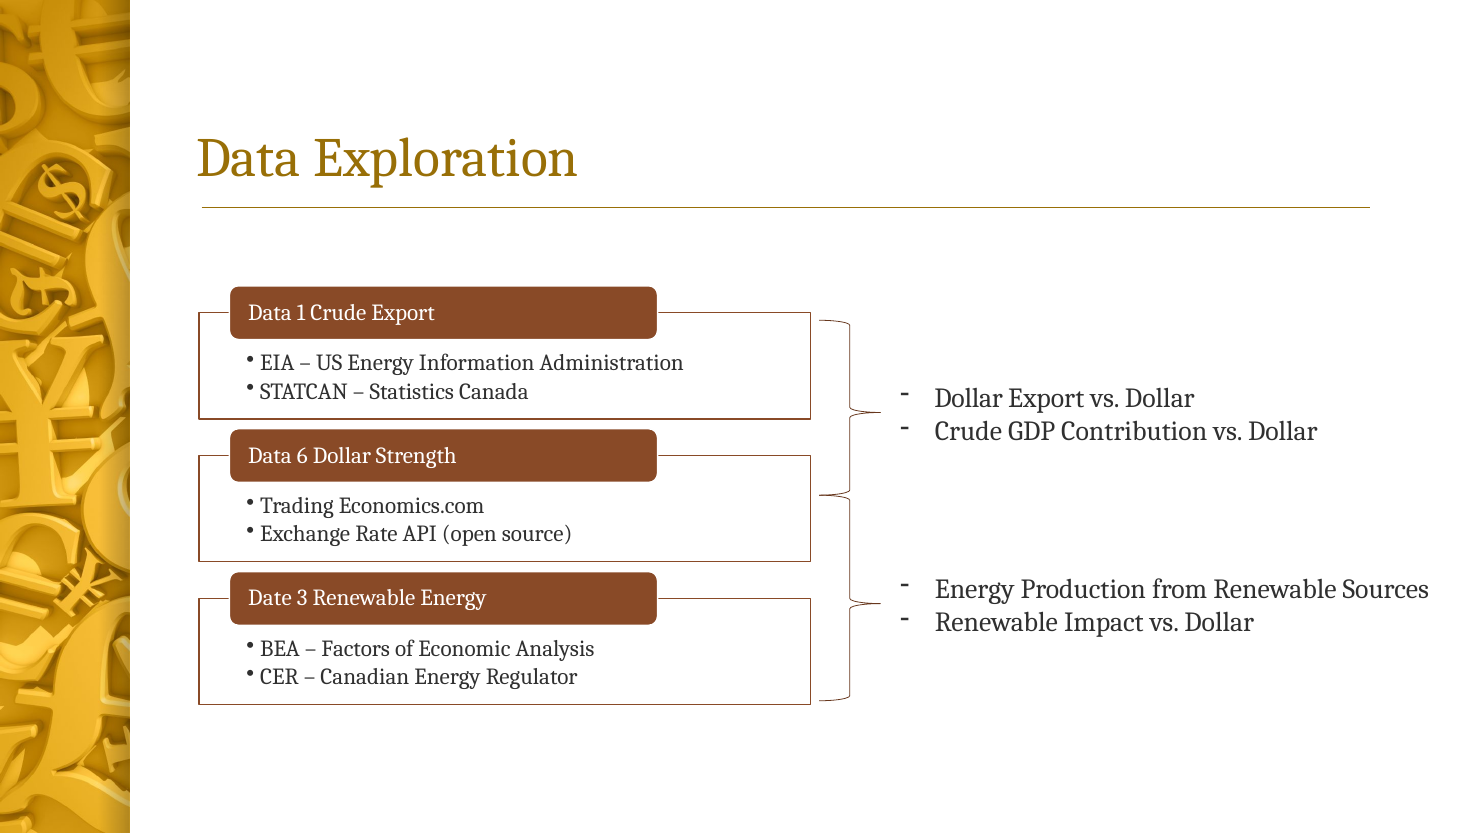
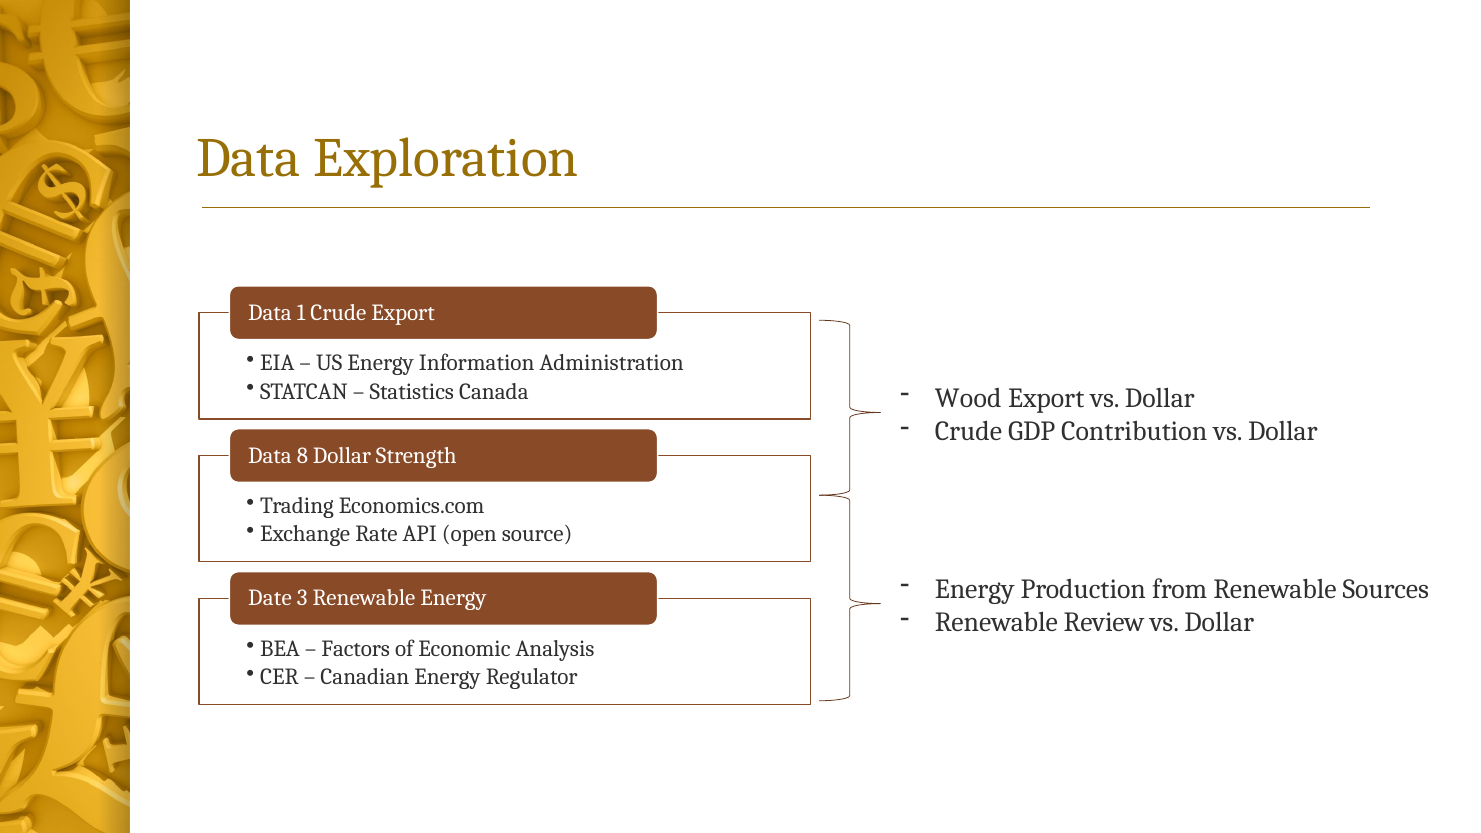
Dollar at (969, 398): Dollar -> Wood
6: 6 -> 8
Impact: Impact -> Review
